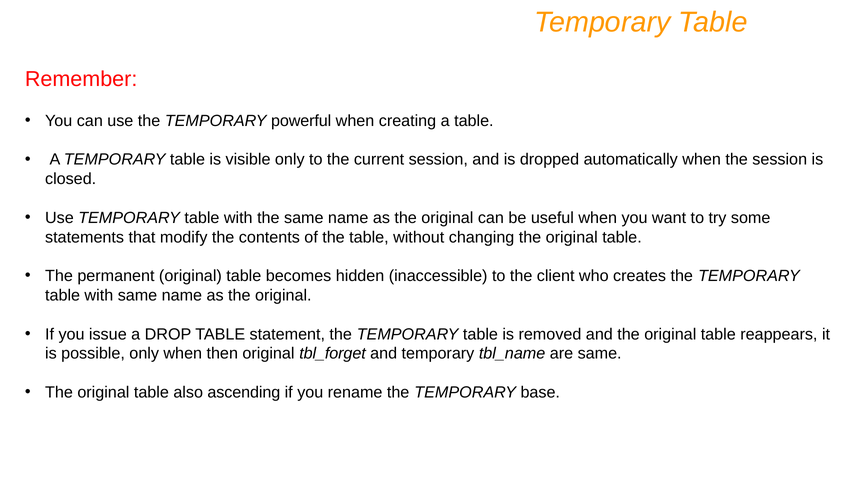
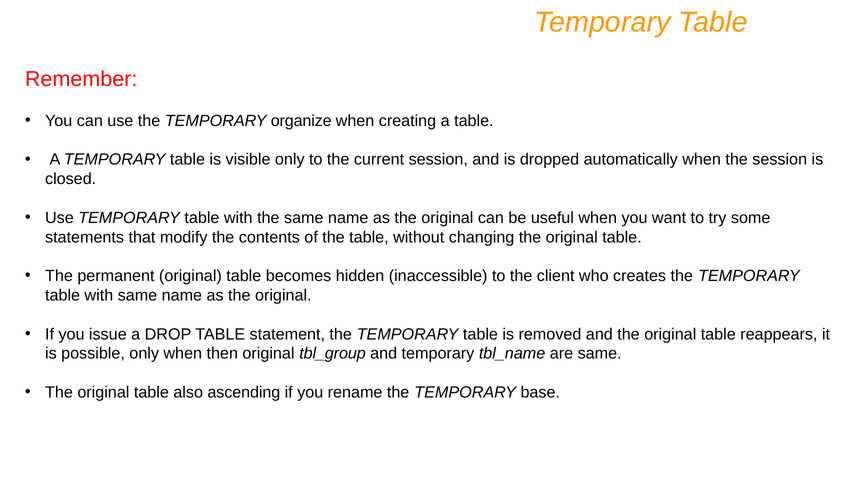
powerful: powerful -> organize
tbl_forget: tbl_forget -> tbl_group
